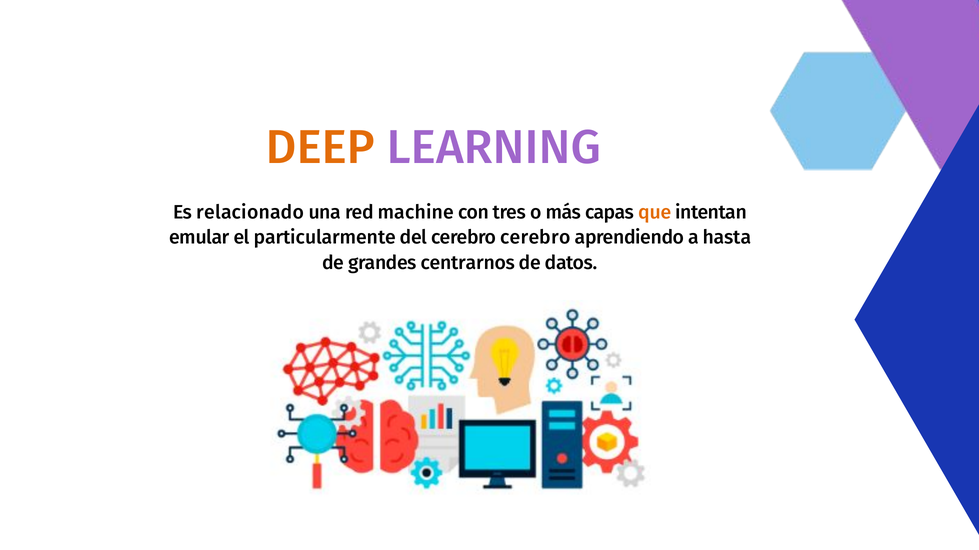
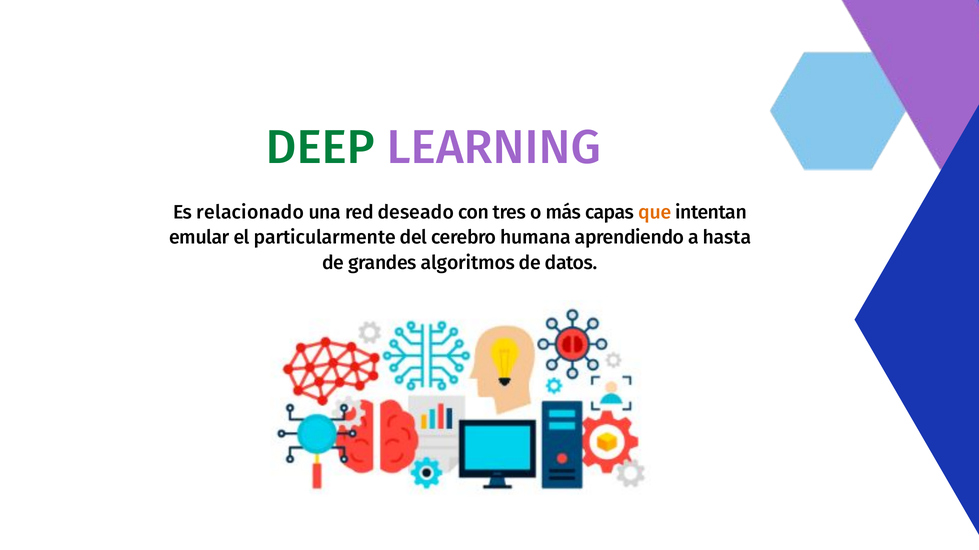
DEEP colour: orange -> green
machine: machine -> deseado
cerebro cerebro: cerebro -> humana
centrarnos: centrarnos -> algoritmos
